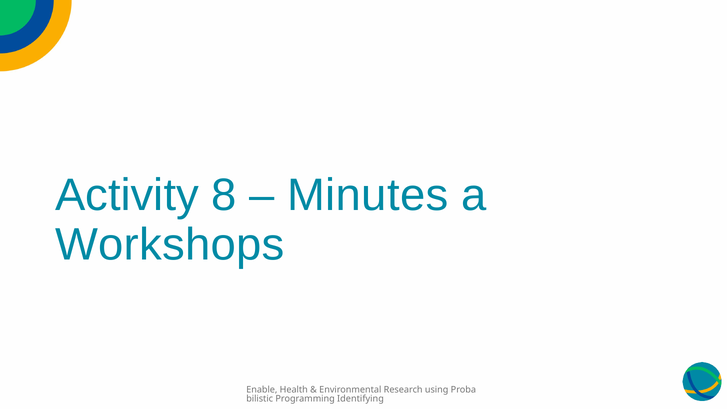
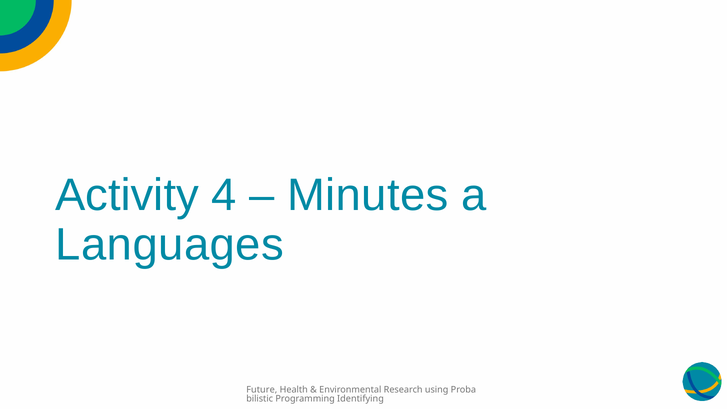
8: 8 -> 4
Workshops: Workshops -> Languages
Enable: Enable -> Future
